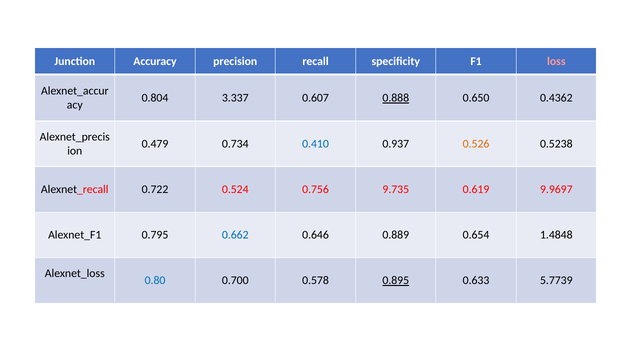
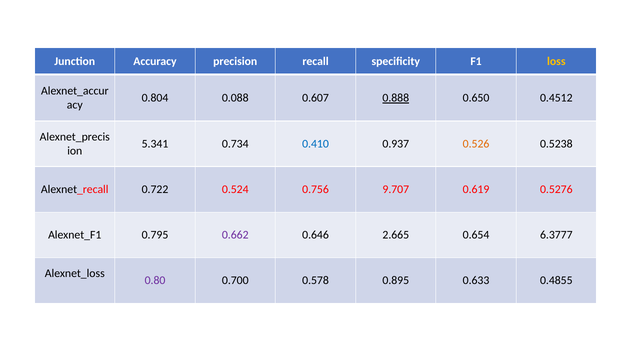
loss colour: pink -> yellow
3.337: 3.337 -> 0.088
0.4362: 0.4362 -> 0.4512
0.479: 0.479 -> 5.341
9.735: 9.735 -> 9.707
9.9697: 9.9697 -> 0.5276
0.662 colour: blue -> purple
0.889: 0.889 -> 2.665
1.4848: 1.4848 -> 6.3777
0.80 colour: blue -> purple
0.895 underline: present -> none
5.7739: 5.7739 -> 0.4855
